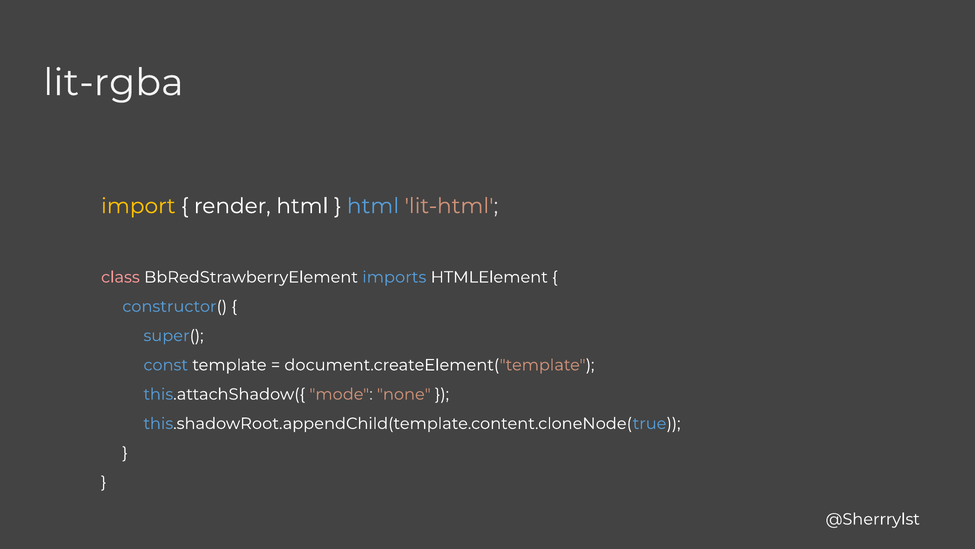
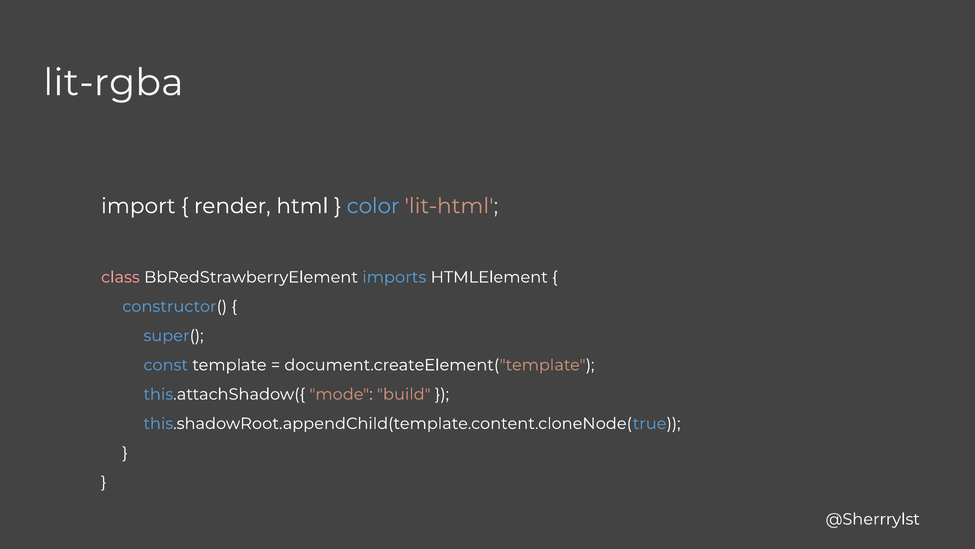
import colour: yellow -> white
html at (373, 206): html -> color
none: none -> build
